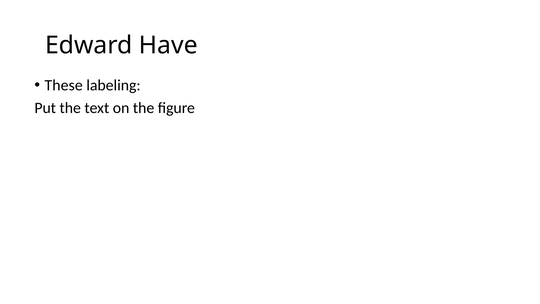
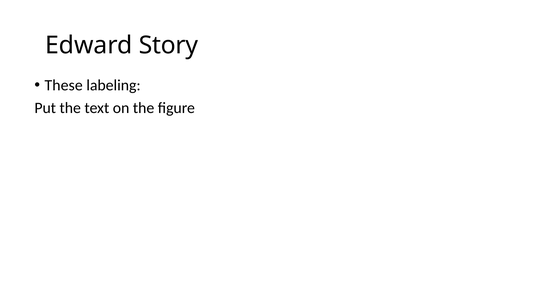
Have: Have -> Story
